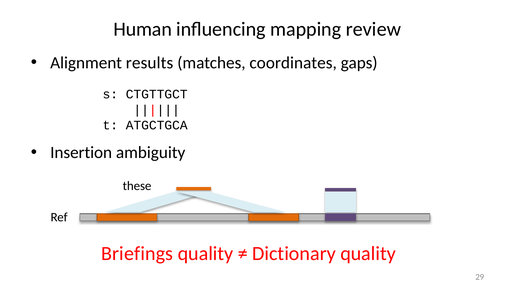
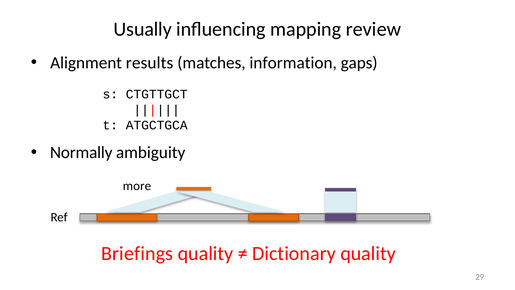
Human: Human -> Usually
coordinates: coordinates -> information
Insertion: Insertion -> Normally
these: these -> more
